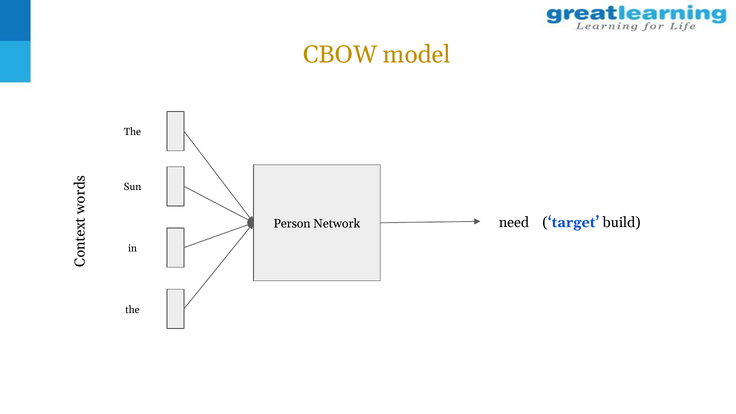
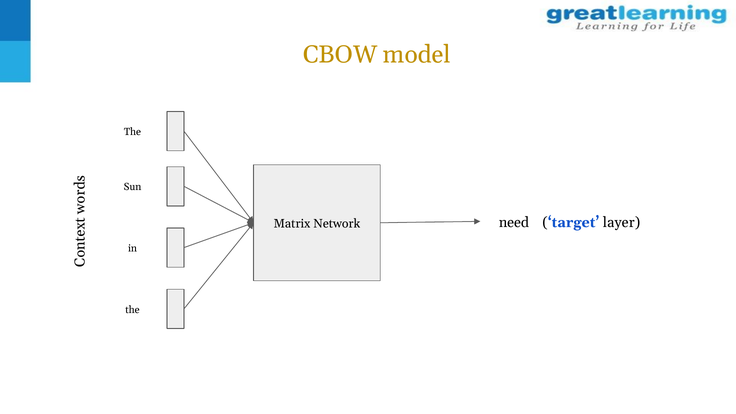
build: build -> layer
Person: Person -> Matrix
